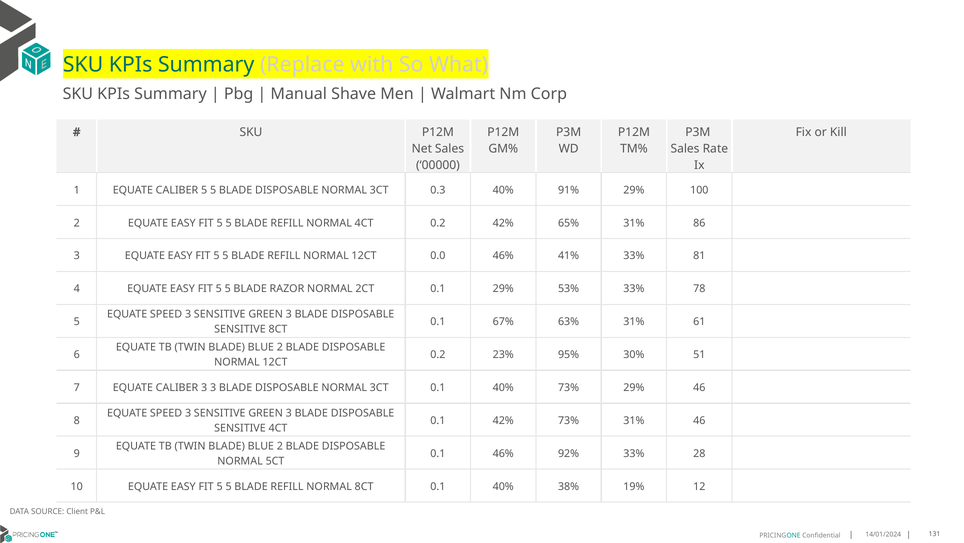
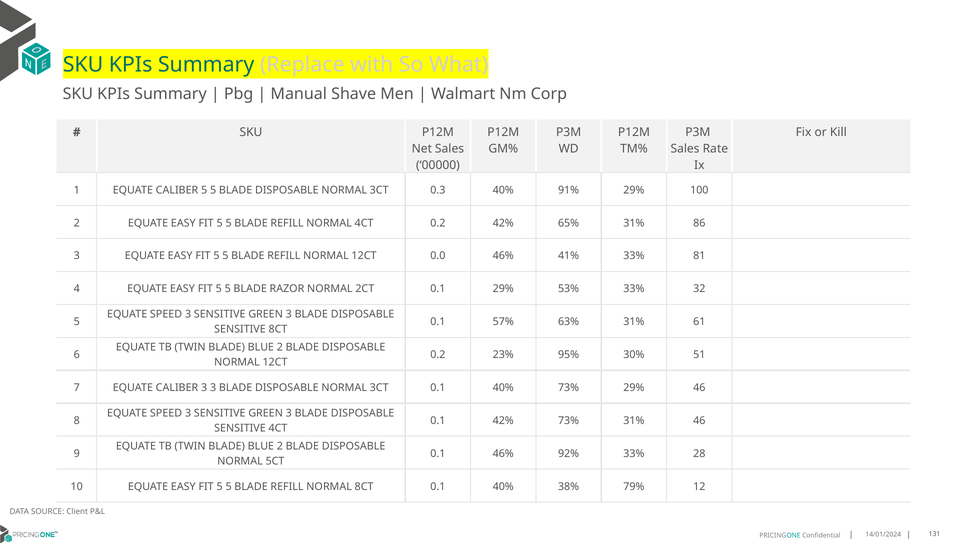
78: 78 -> 32
67%: 67% -> 57%
19%: 19% -> 79%
